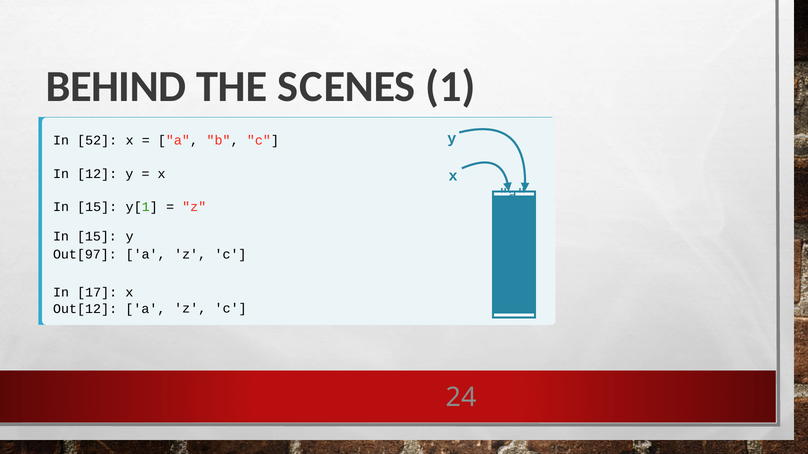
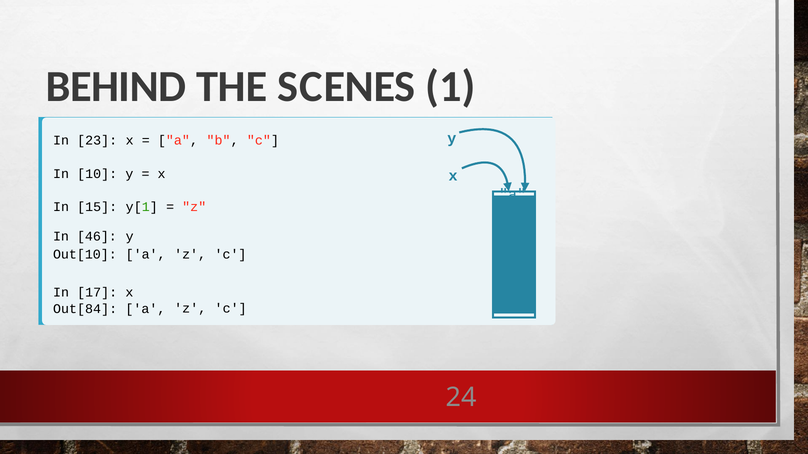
52: 52 -> 23
12: 12 -> 10
15 at (97, 237): 15 -> 46
Out[97: Out[97 -> Out[10
Out[12: Out[12 -> Out[84
